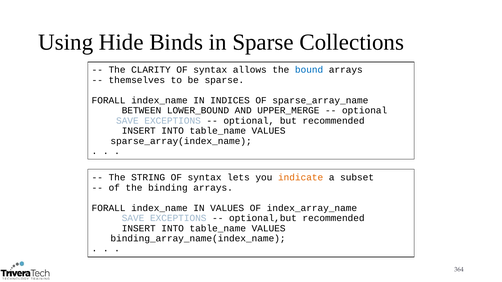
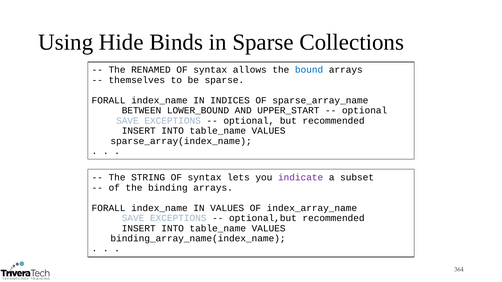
CLARITY: CLARITY -> RENAMED
UPPER_MERGE: UPPER_MERGE -> UPPER_START
indicate colour: orange -> purple
